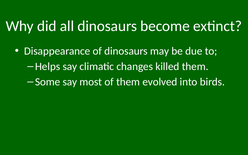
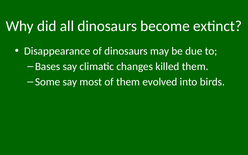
Helps: Helps -> Bases
